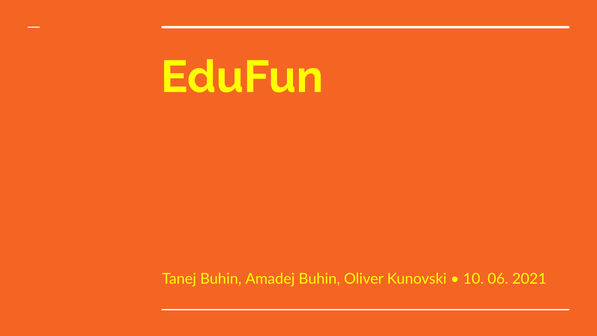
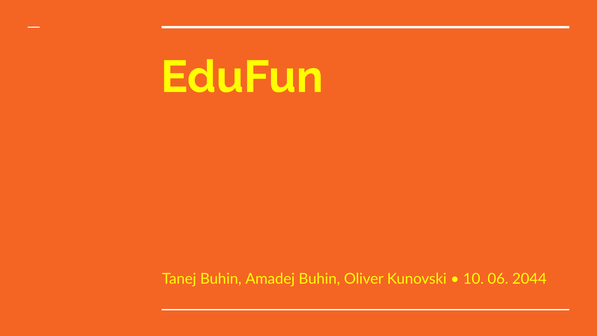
2021: 2021 -> 2044
